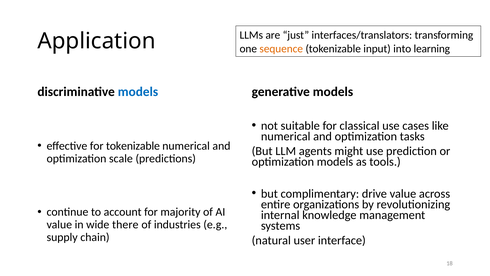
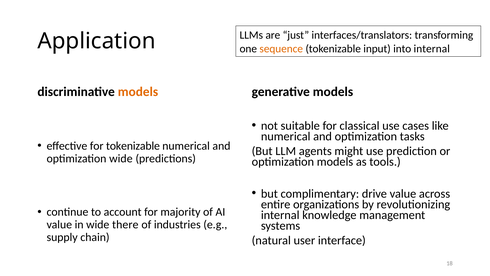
into learning: learning -> internal
models at (138, 92) colour: blue -> orange
optimization scale: scale -> wide
